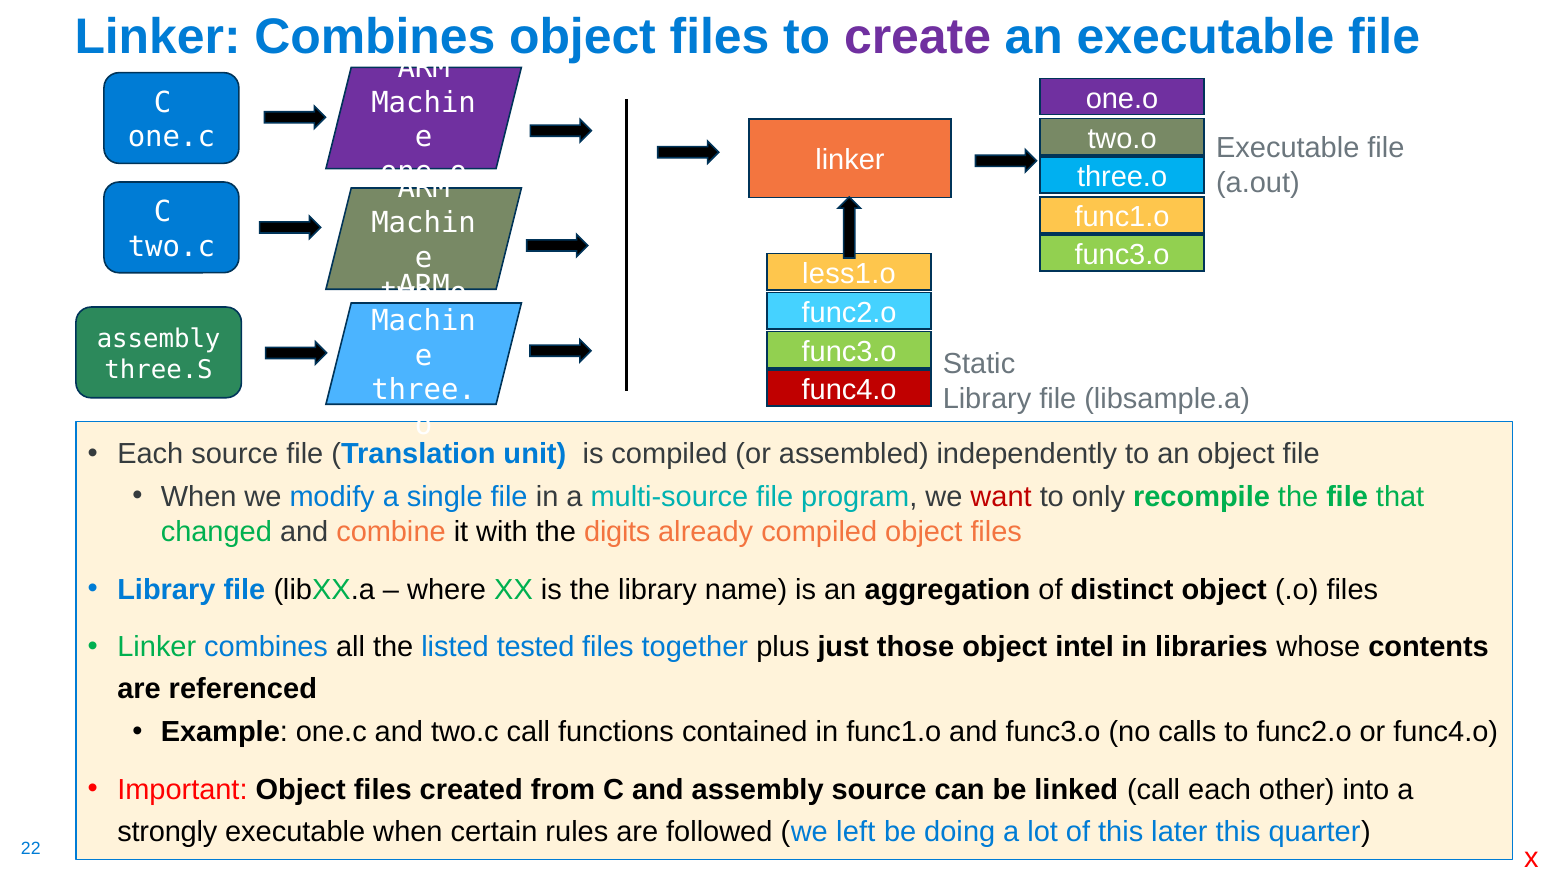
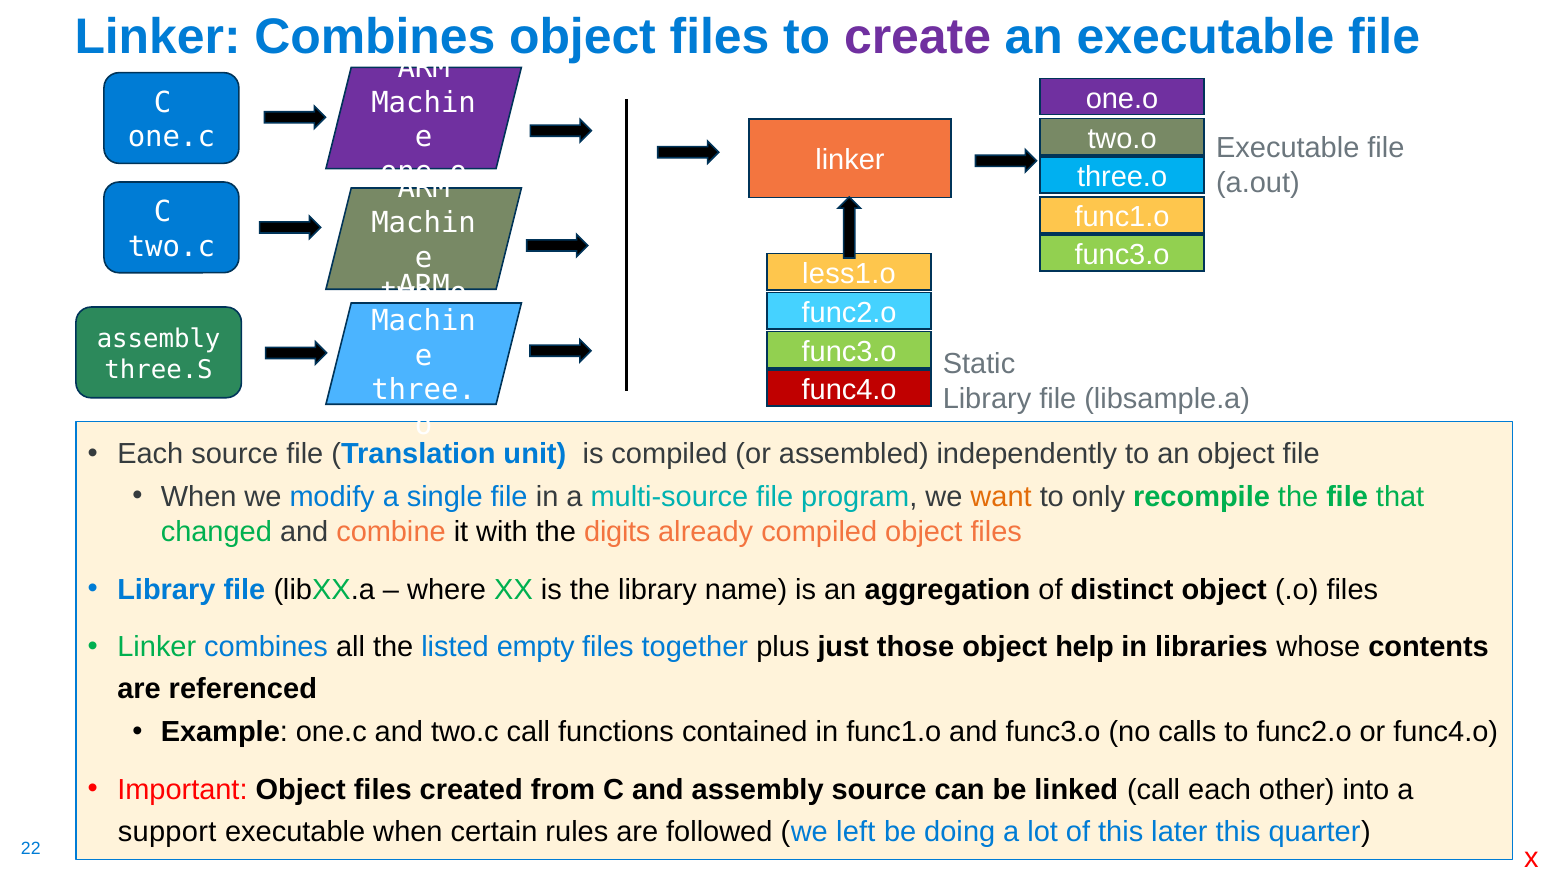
want colour: red -> orange
tested: tested -> empty
intel: intel -> help
strongly: strongly -> support
